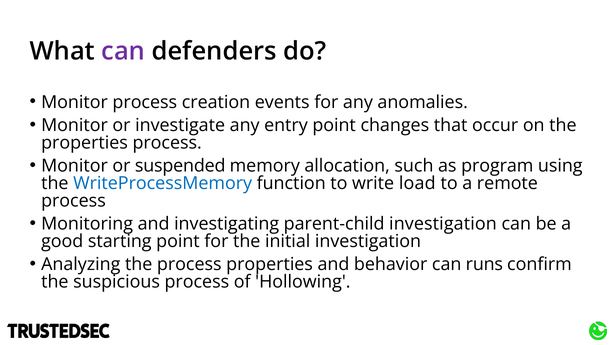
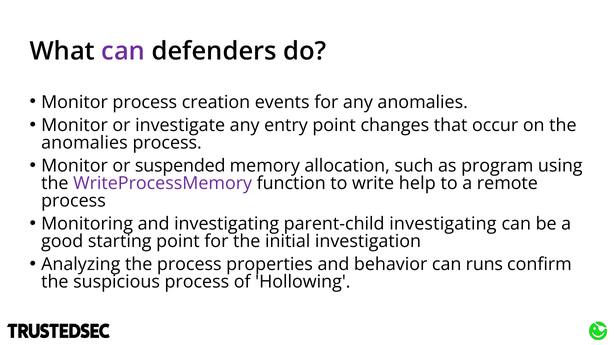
properties at (85, 143): properties -> anomalies
WriteProcessMemory colour: blue -> purple
load: load -> help
parent-child investigation: investigation -> investigating
